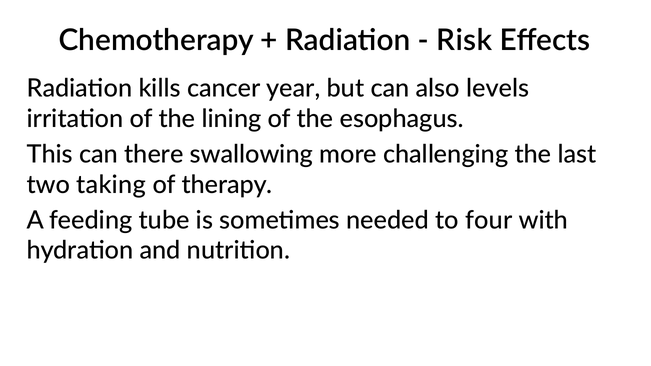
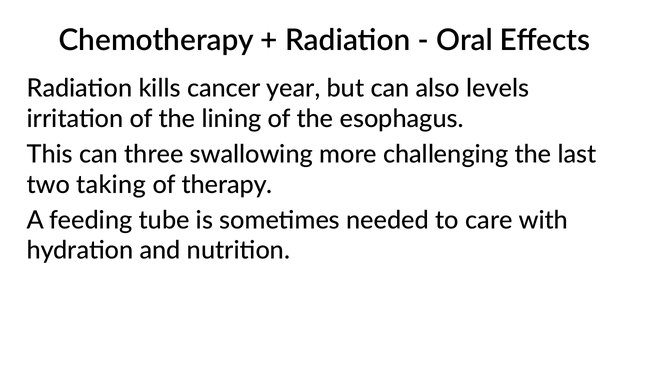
Risk: Risk -> Oral
there: there -> three
four: four -> care
